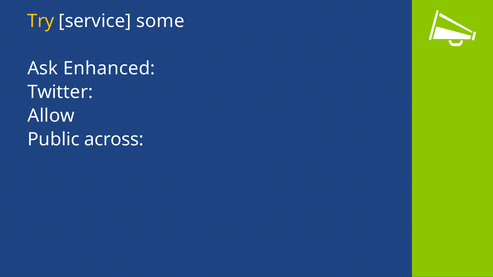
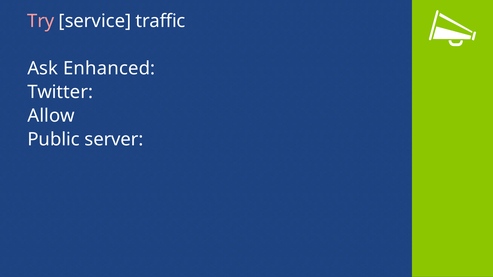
Try colour: yellow -> pink
some: some -> traffic
across: across -> server
